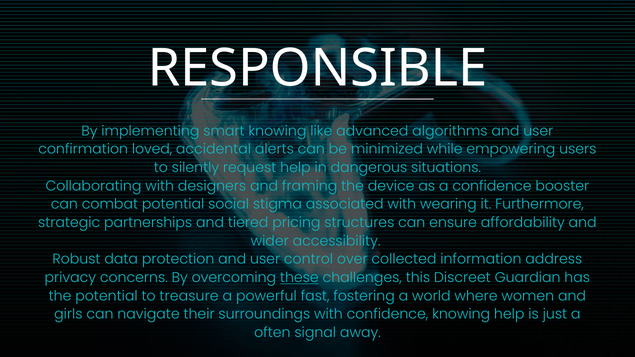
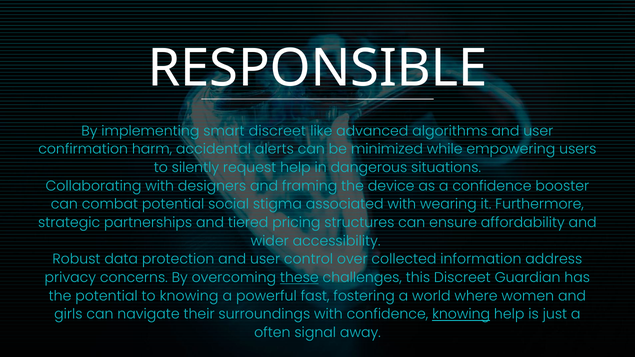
smart knowing: knowing -> discreet
loved: loved -> harm
to treasure: treasure -> knowing
knowing at (461, 314) underline: none -> present
